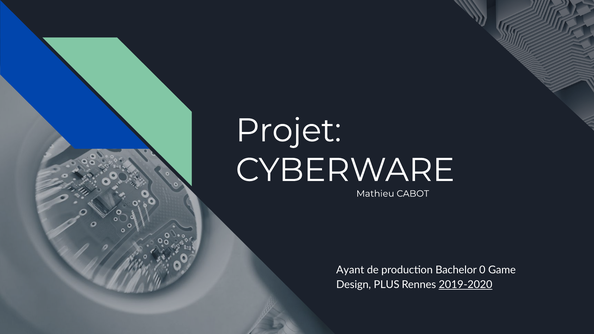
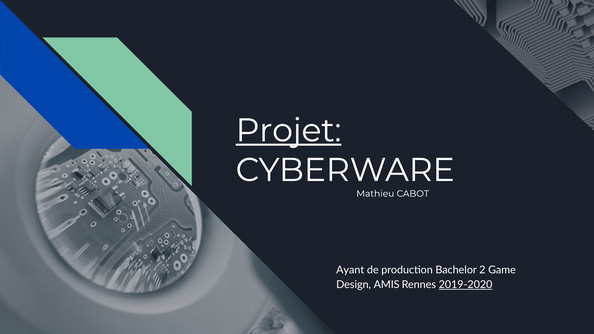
Projet underline: none -> present
0: 0 -> 2
PLUS: PLUS -> AMIS
